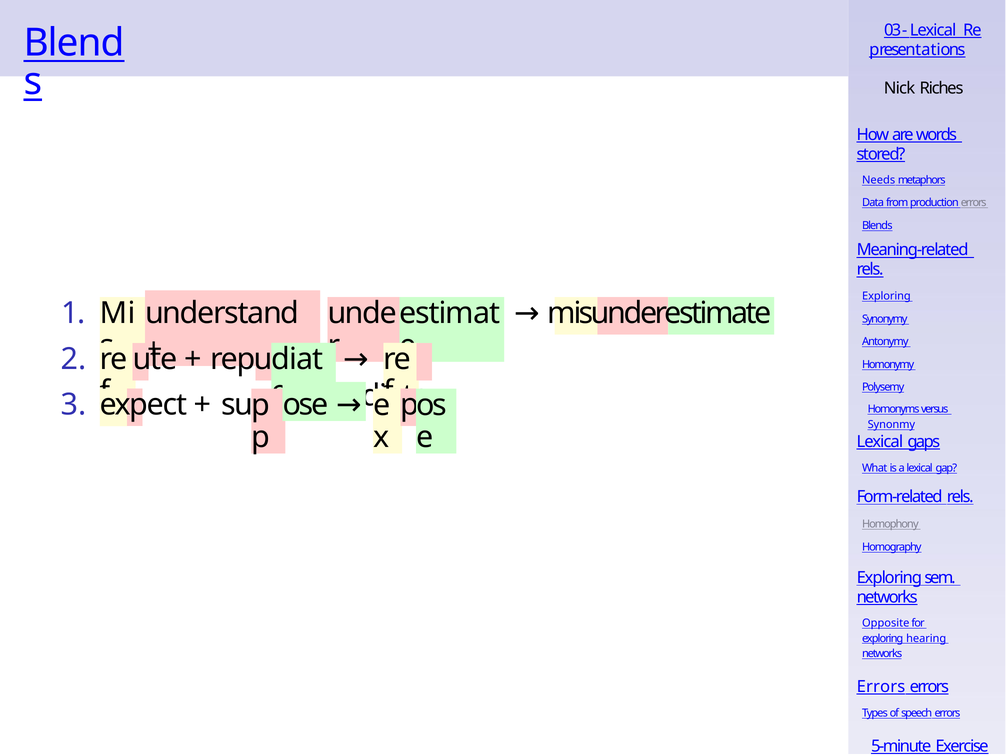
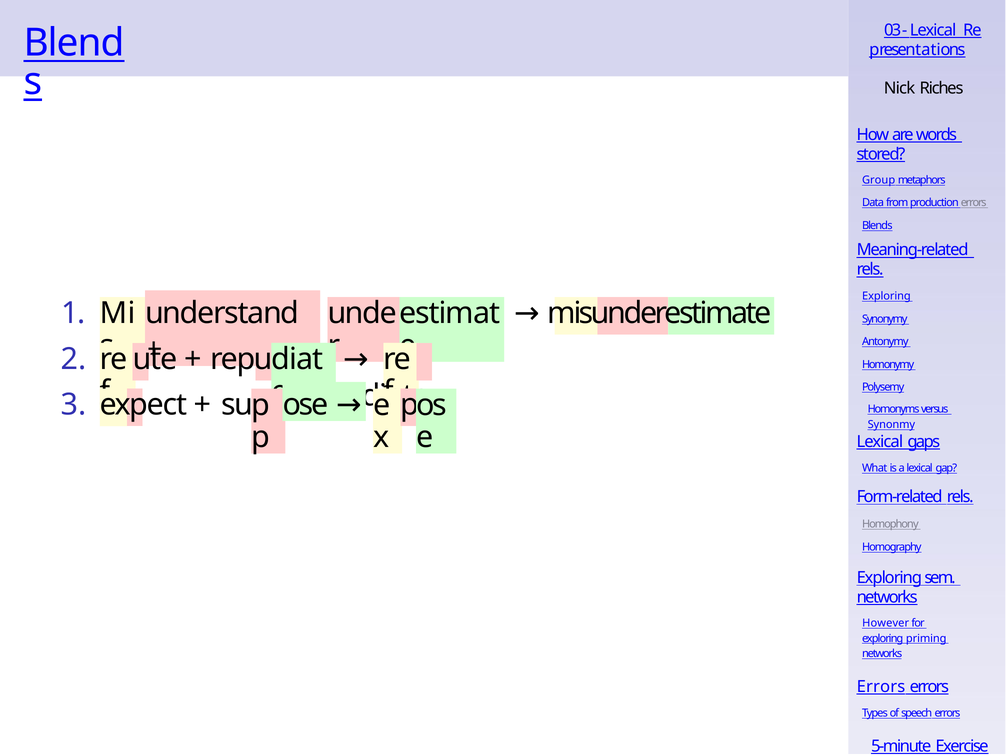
Needs: Needs -> Group
Opposite: Opposite -> However
hearing: hearing -> priming
